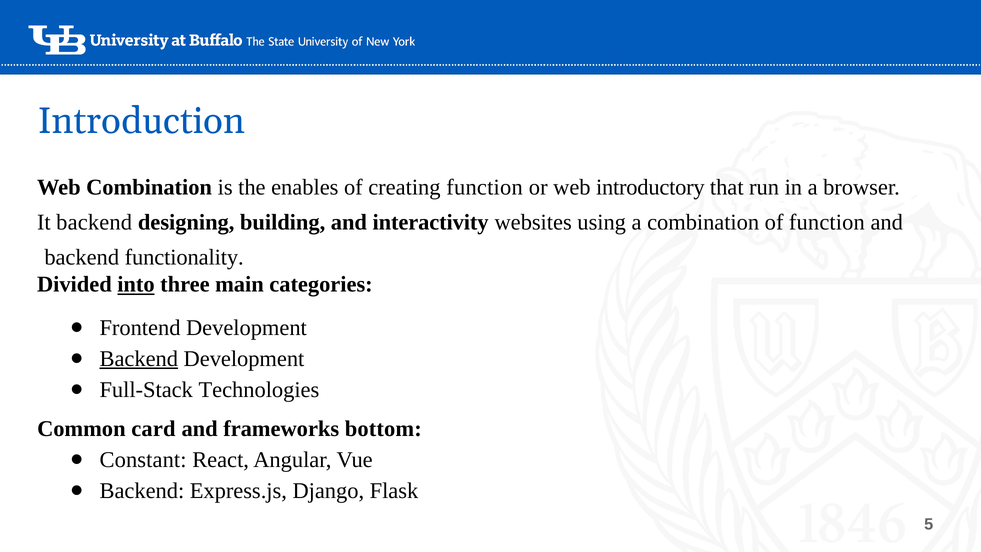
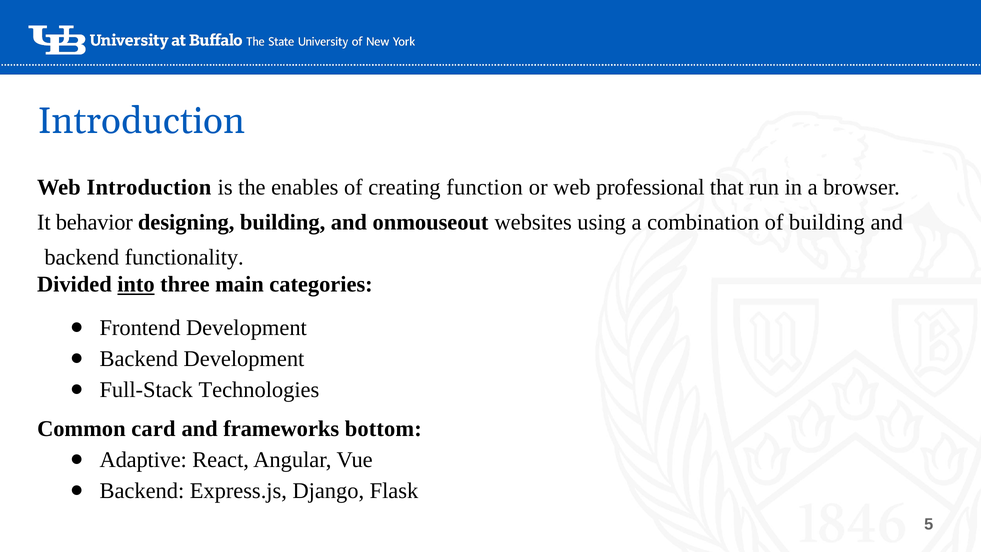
Web Combination: Combination -> Introduction
introductory: introductory -> professional
It backend: backend -> behavior
interactivity: interactivity -> onmouseout
of function: function -> building
Backend at (139, 359) underline: present -> none
Constant: Constant -> Adaptive
